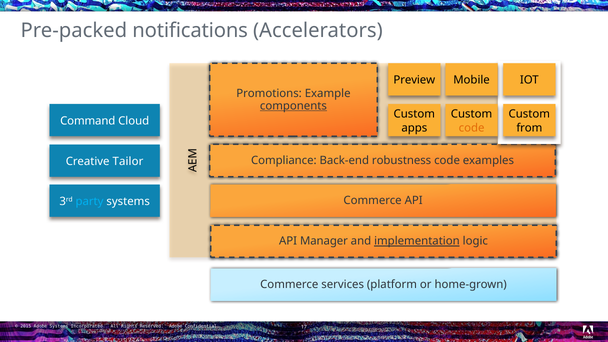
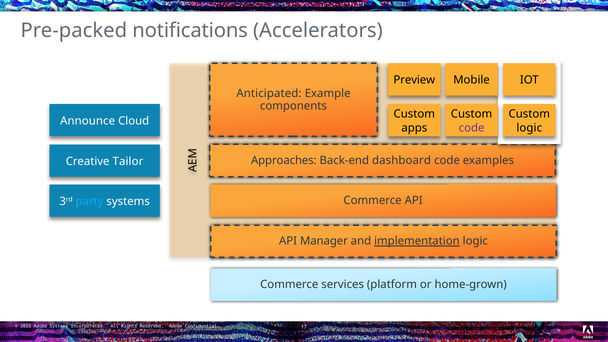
Promotions: Promotions -> Anticipated
components underline: present -> none
Command: Command -> Announce
code at (472, 128) colour: orange -> purple
from at (529, 128): from -> logic
Compliance: Compliance -> Approaches
robustness: robustness -> dashboard
